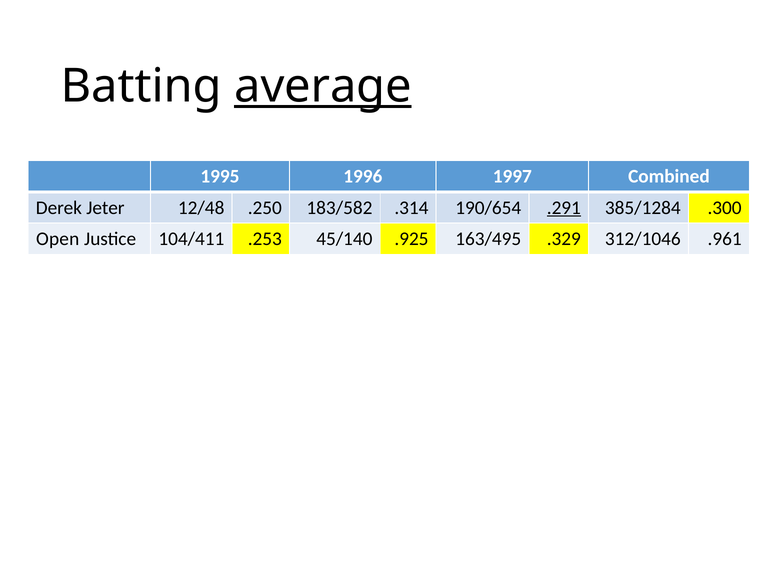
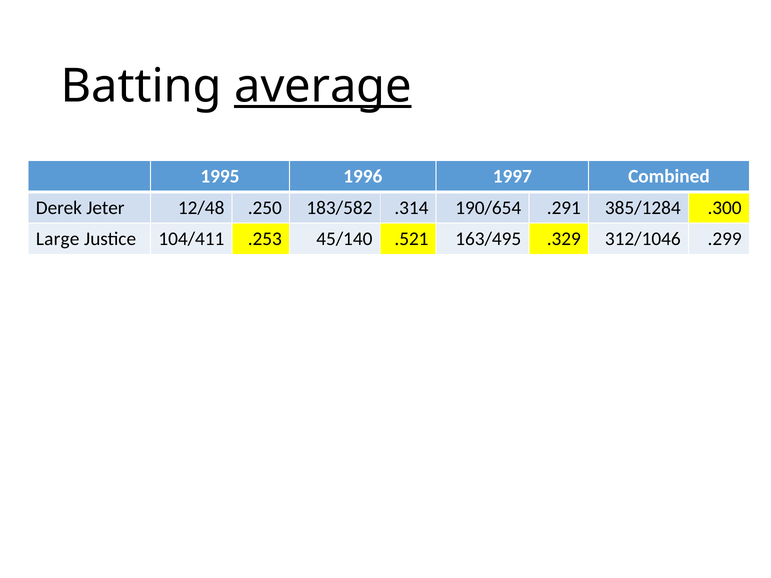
.291 underline: present -> none
Open: Open -> Large
.925: .925 -> .521
.961: .961 -> .299
